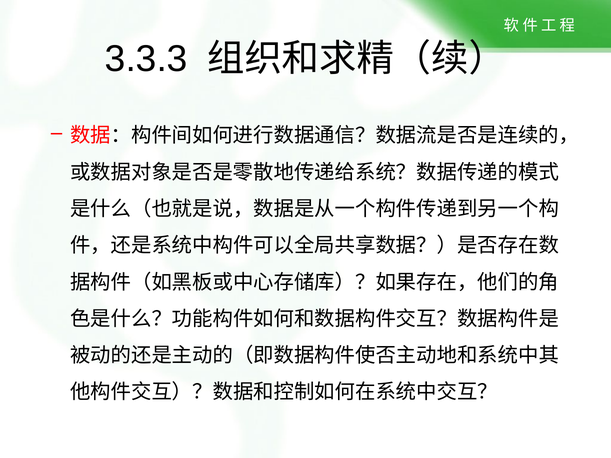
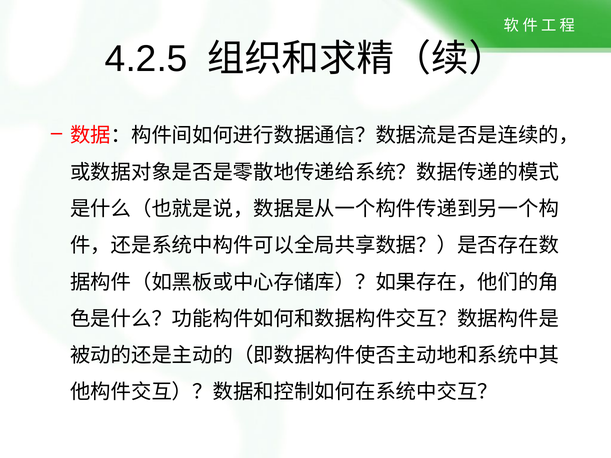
3.3.3: 3.3.3 -> 4.2.5
